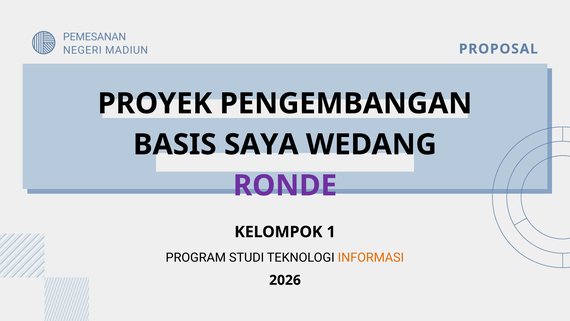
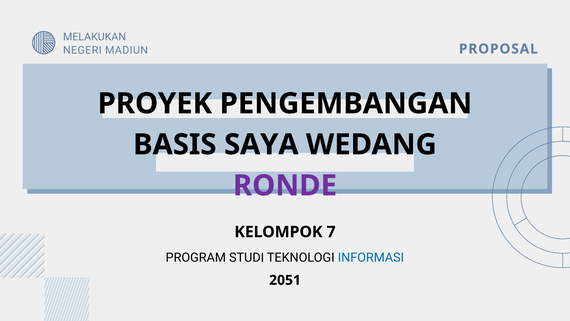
PEMESANAN: PEMESANAN -> MELAKUKAN
1: 1 -> 7
INFORMASI colour: orange -> blue
2026: 2026 -> 2051
